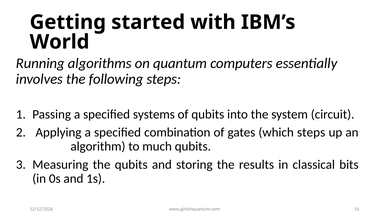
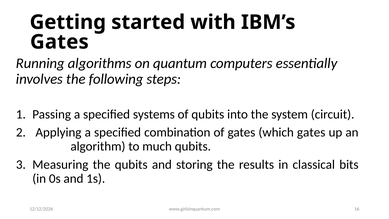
World at (60, 42): World -> Gates
which steps: steps -> gates
